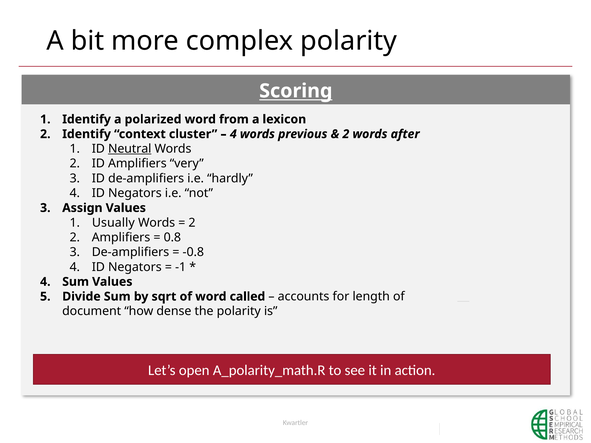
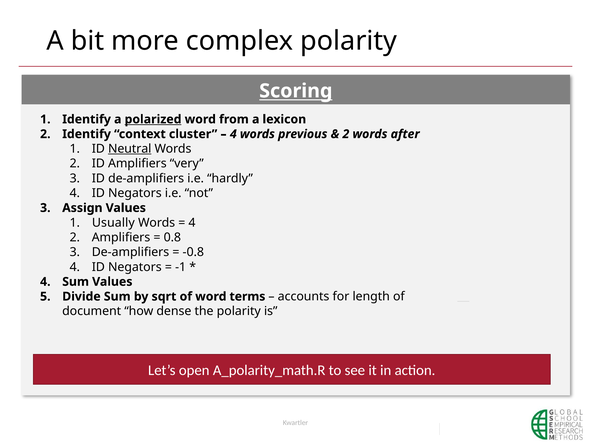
polarized underline: none -> present
2 at (192, 223): 2 -> 4
called: called -> terms
